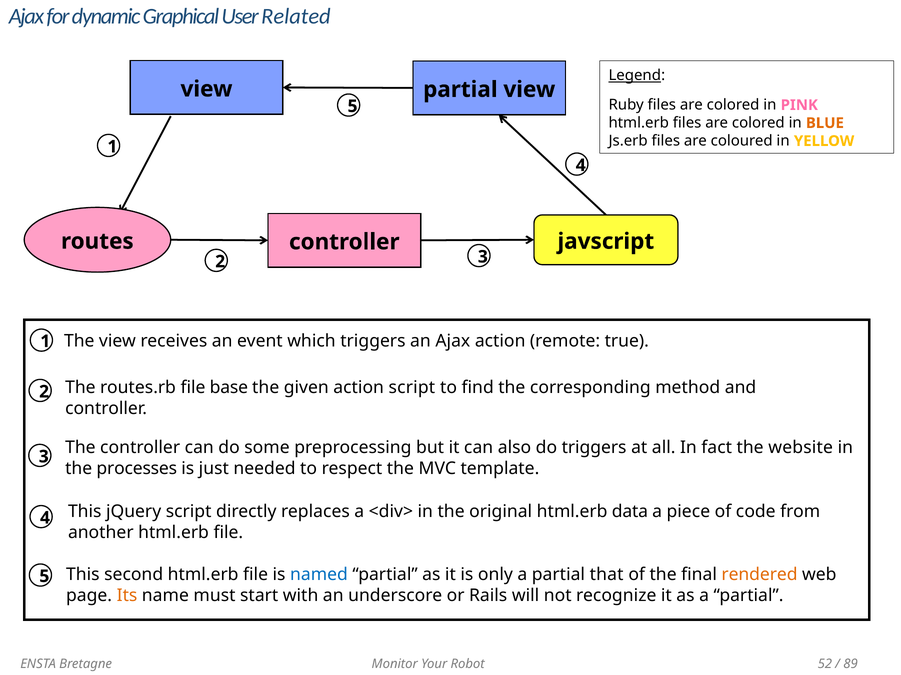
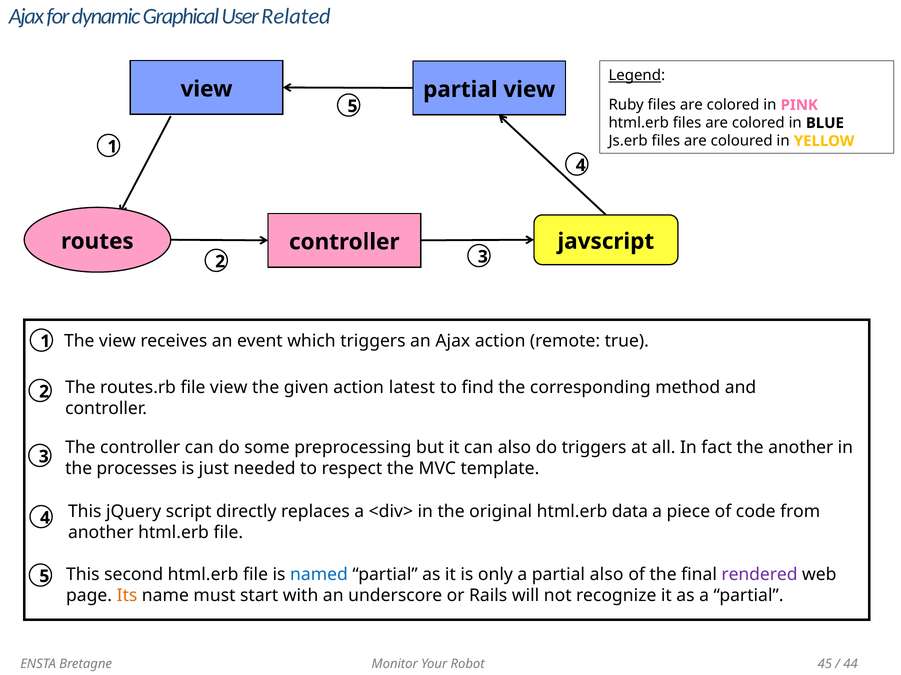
BLUE colour: orange -> black
file base: base -> view
action script: script -> latest
the website: website -> another
partial that: that -> also
rendered colour: orange -> purple
52: 52 -> 45
89: 89 -> 44
